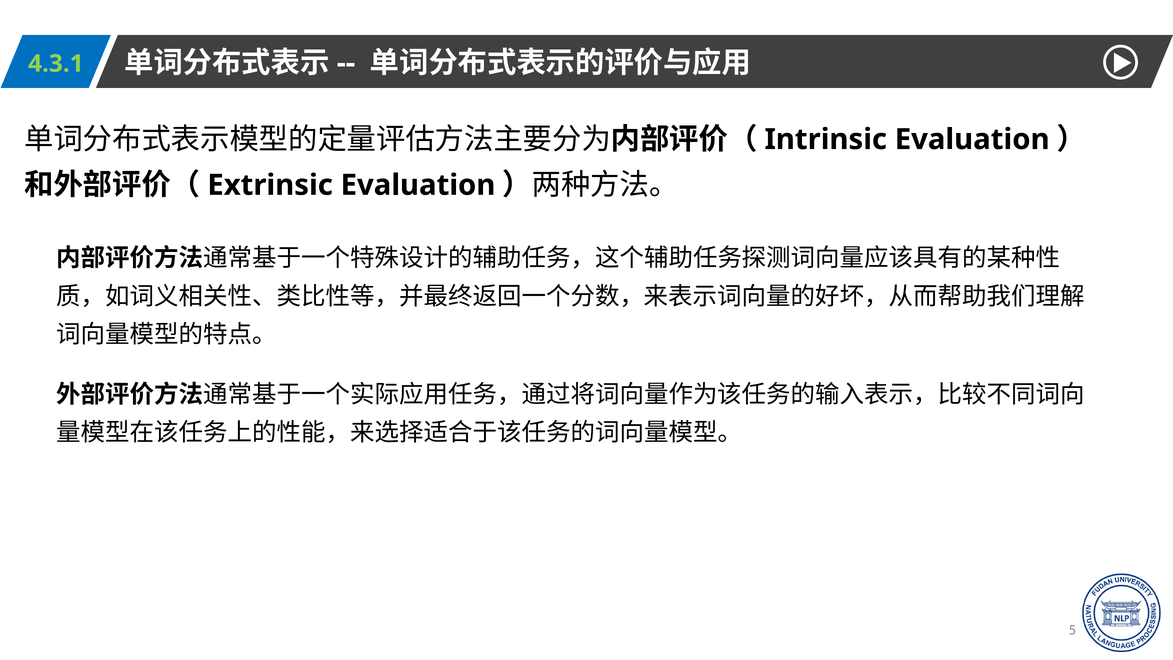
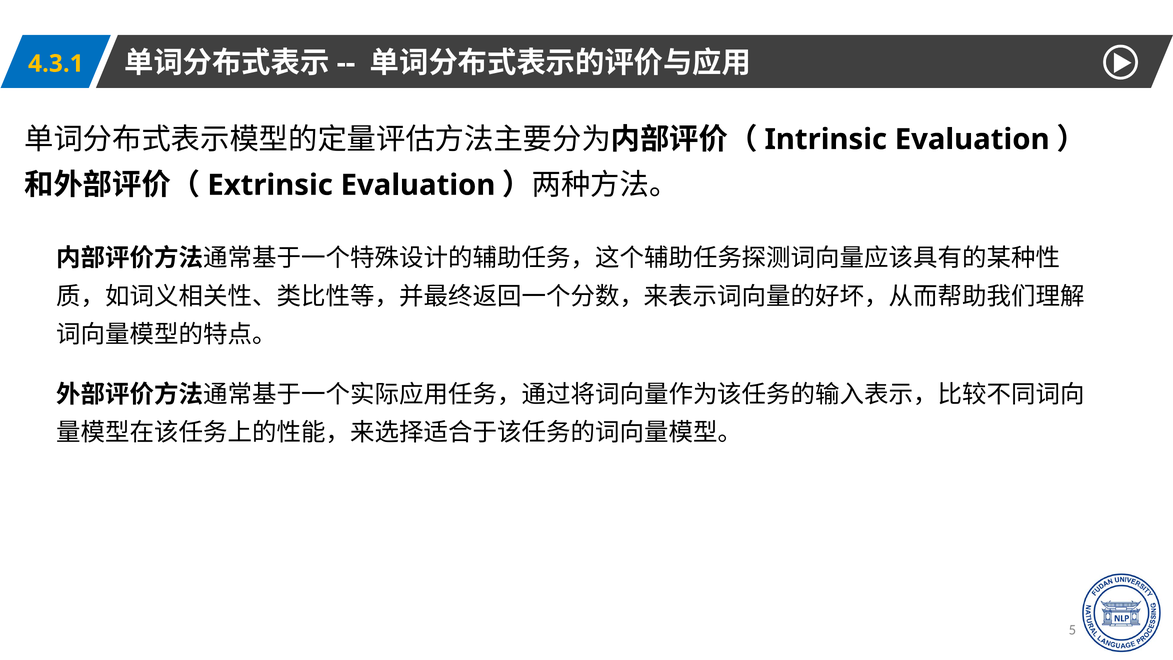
4.3.1 colour: light green -> yellow
